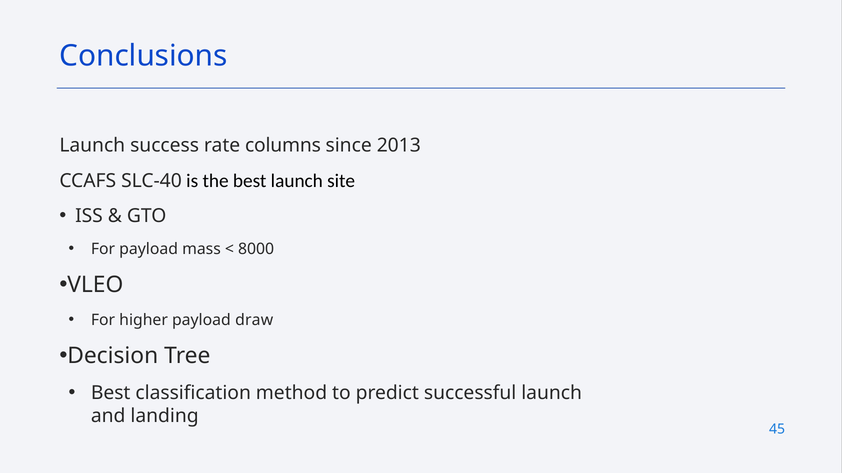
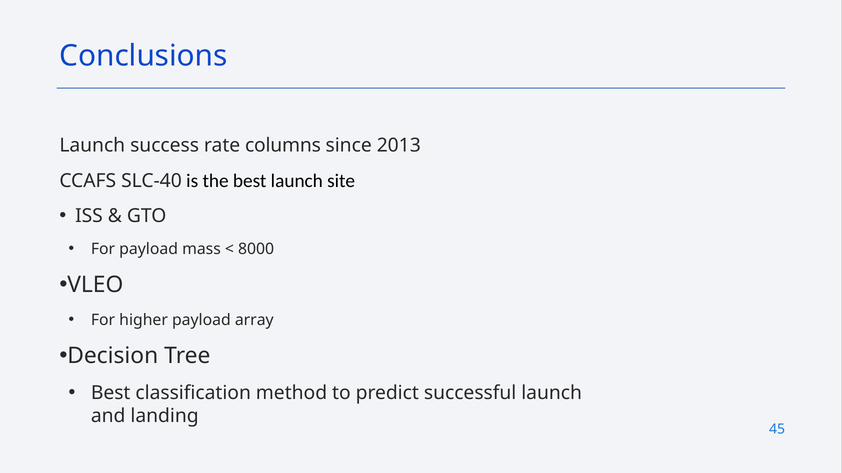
draw: draw -> array
